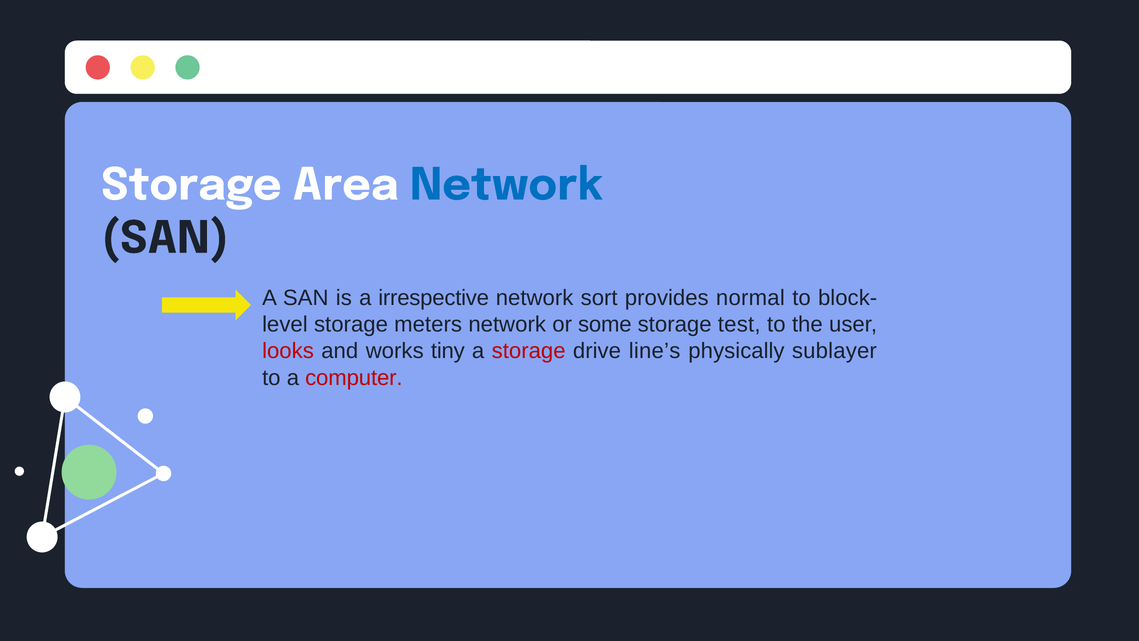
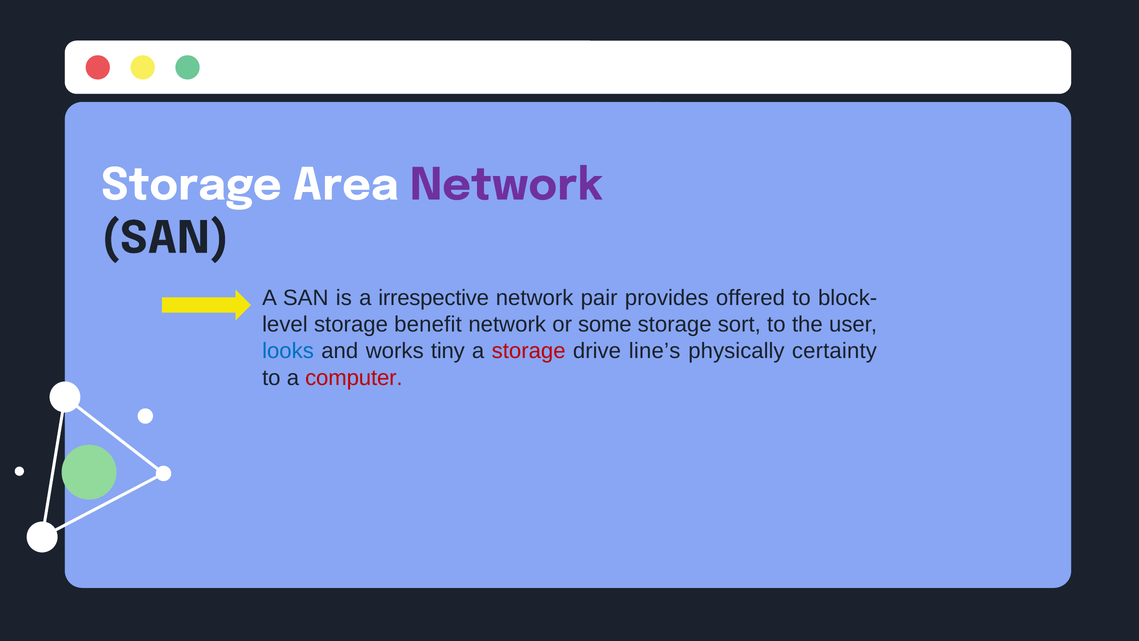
Network at (506, 185) colour: blue -> purple
sort: sort -> pair
normal: normal -> offered
meters: meters -> benefit
test: test -> sort
looks colour: red -> blue
sublayer: sublayer -> certainty
